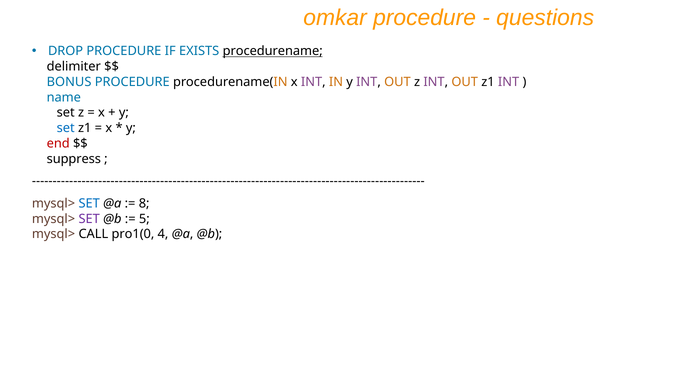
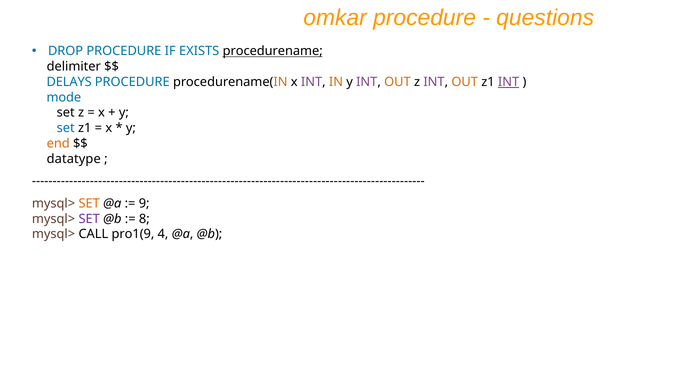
BONUS: BONUS -> DELAYS
INT at (509, 82) underline: none -> present
name: name -> mode
end colour: red -> orange
suppress: suppress -> datatype
SET at (89, 204) colour: blue -> orange
8: 8 -> 9
5: 5 -> 8
pro1(0: pro1(0 -> pro1(9
